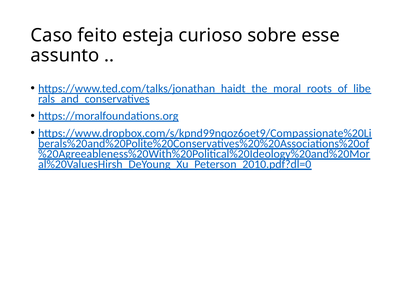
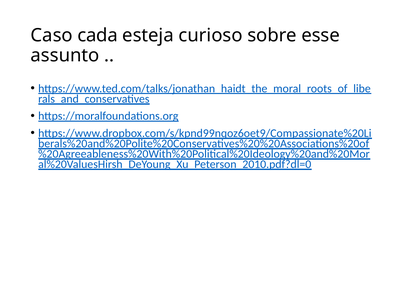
feito: feito -> cada
